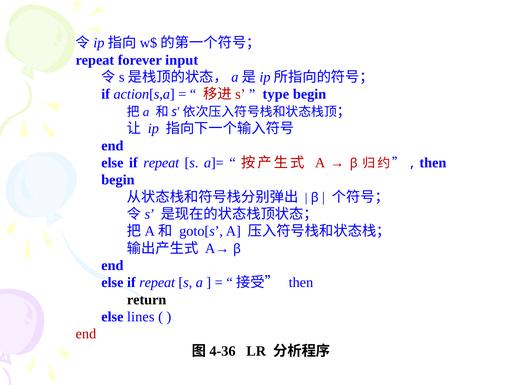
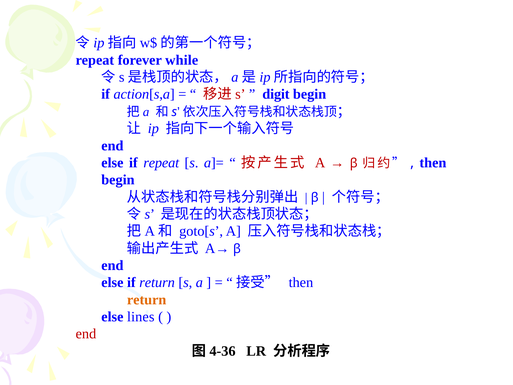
input: input -> while
type: type -> digit
repeat at (157, 282): repeat -> return
return at (147, 299) colour: black -> orange
